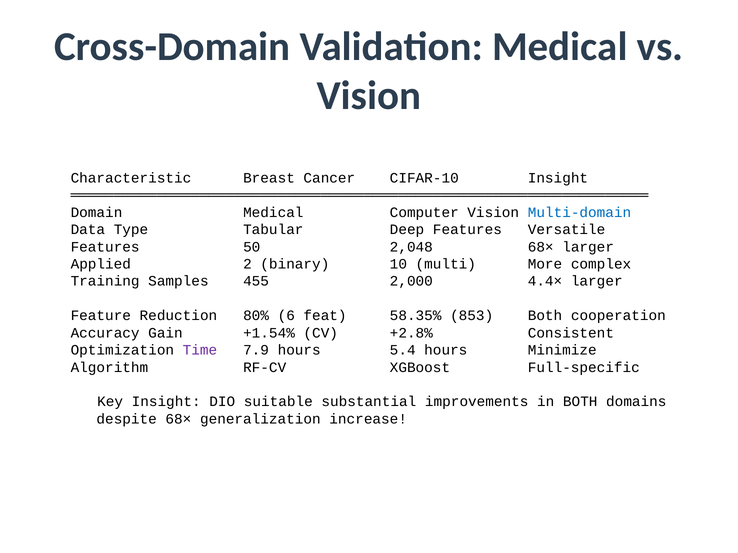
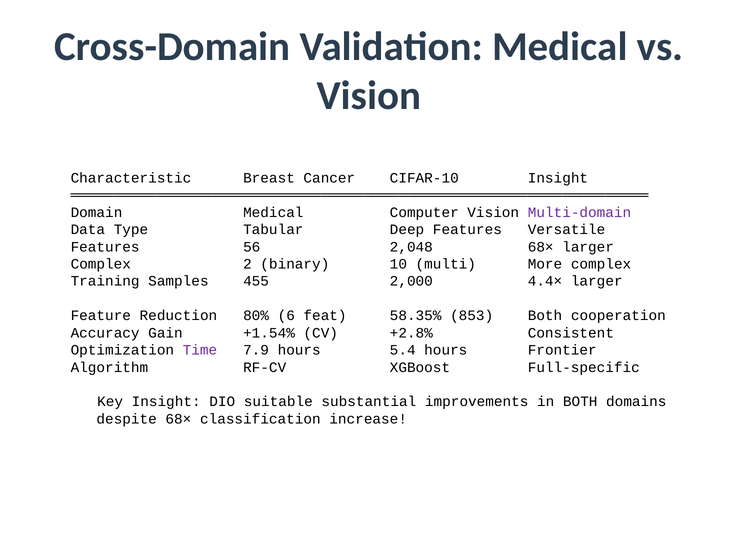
Multi-domain colour: blue -> purple
50: 50 -> 56
Applied at (101, 264): Applied -> Complex
Minimize: Minimize -> Frontier
generalization: generalization -> classification
